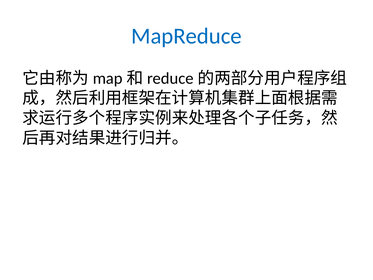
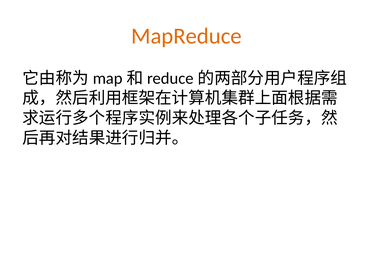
MapReduce colour: blue -> orange
